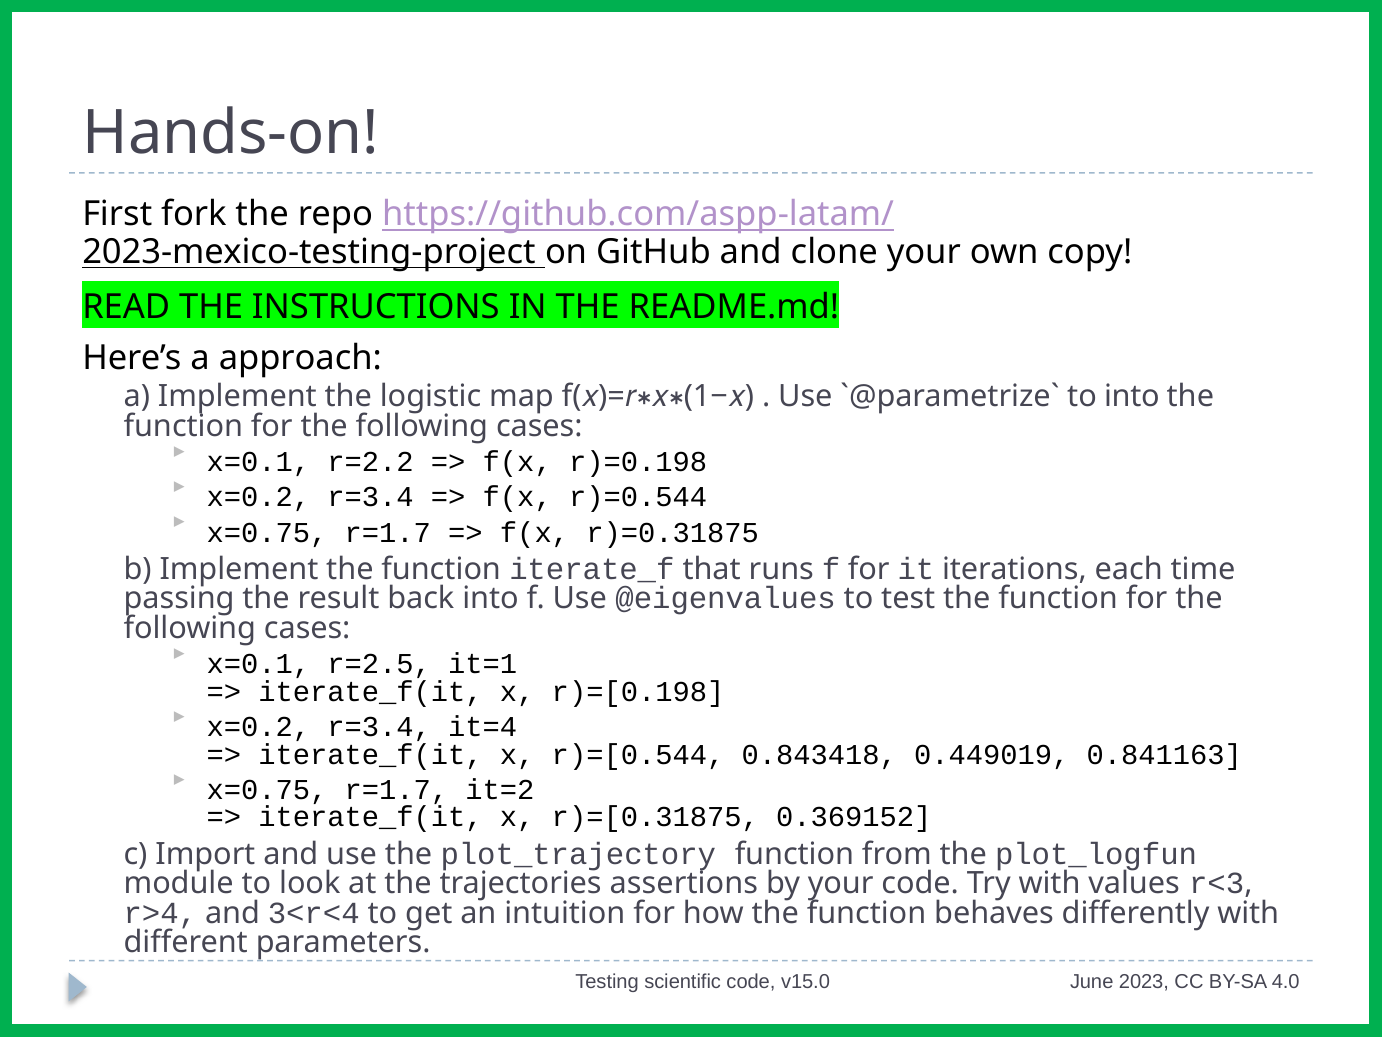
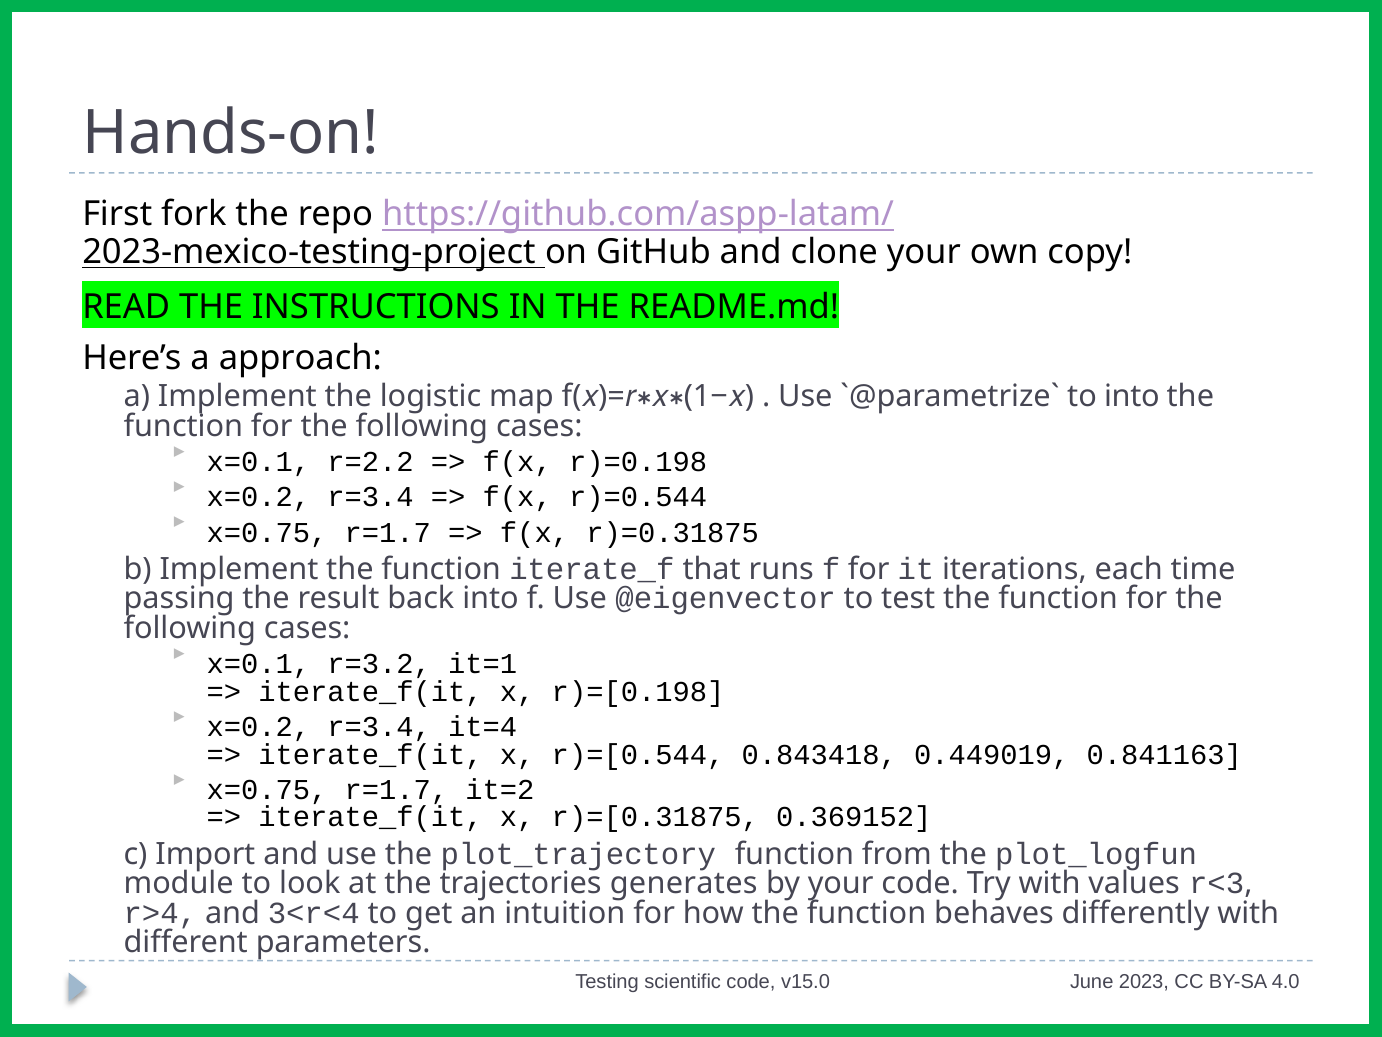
@eigenvalues: @eigenvalues -> @eigenvector
r=2.5: r=2.5 -> r=3.2
assertions: assertions -> generates
